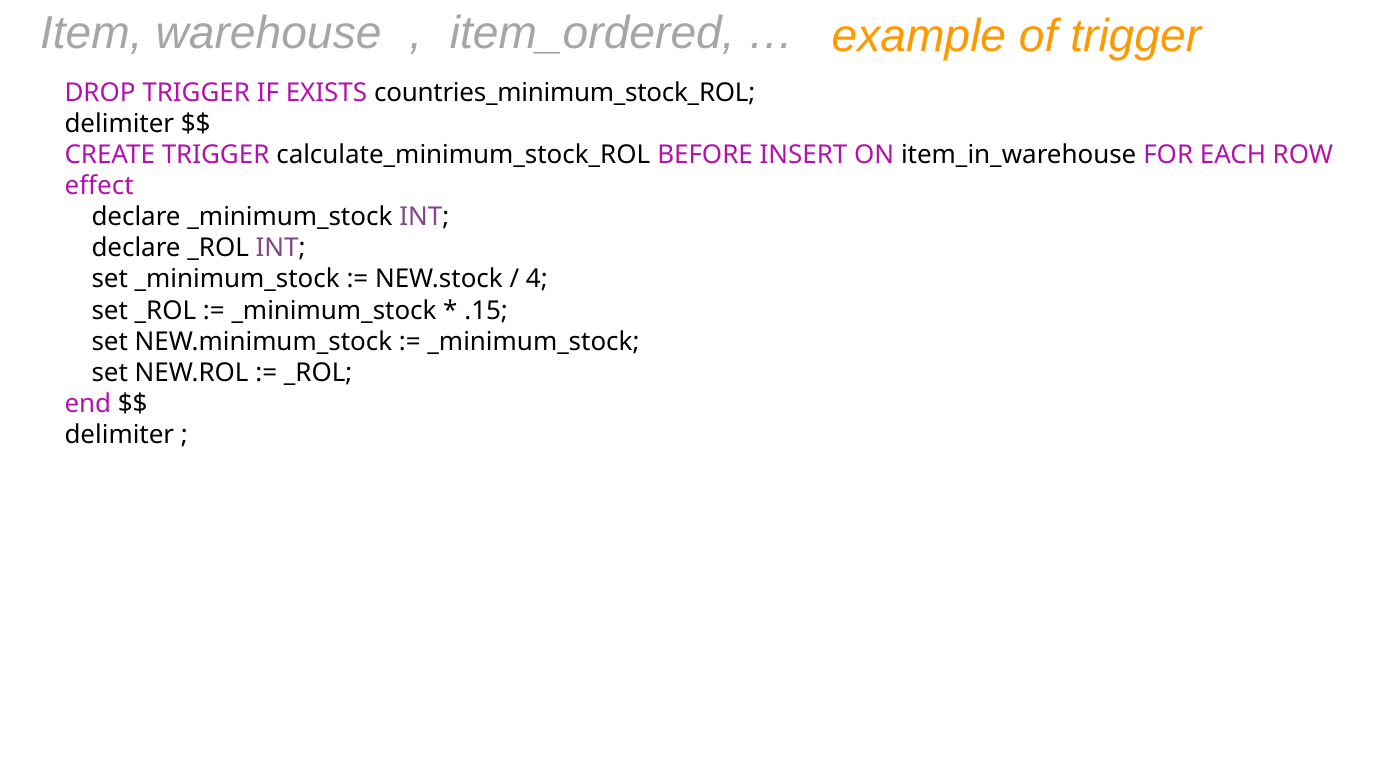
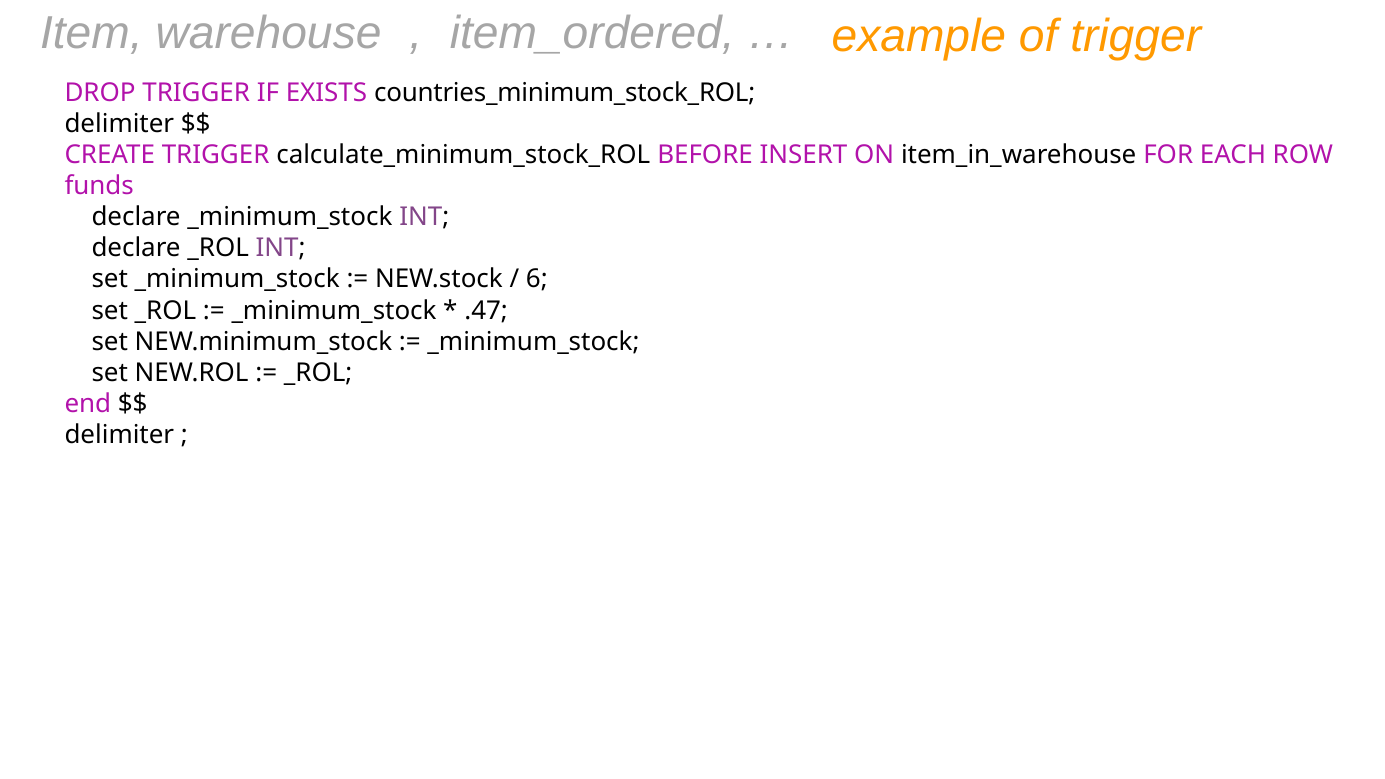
effect: effect -> funds
4: 4 -> 6
.15: .15 -> .47
